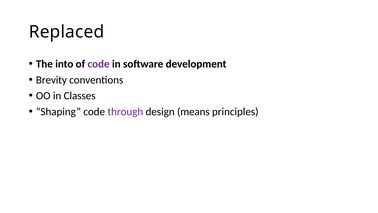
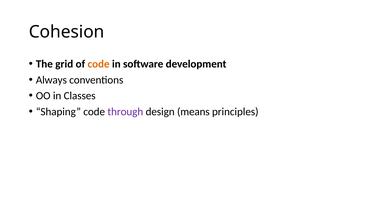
Replaced: Replaced -> Cohesion
into: into -> grid
code at (99, 64) colour: purple -> orange
Brevity: Brevity -> Always
